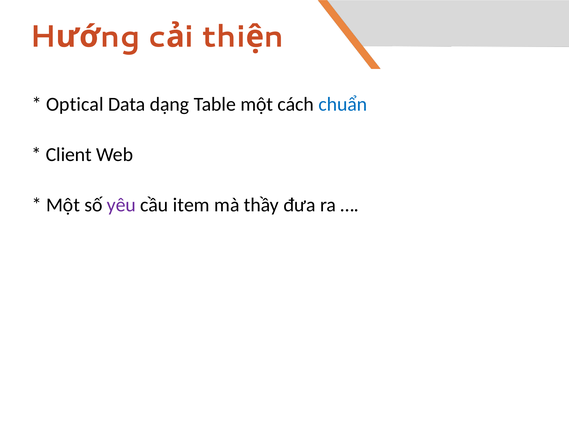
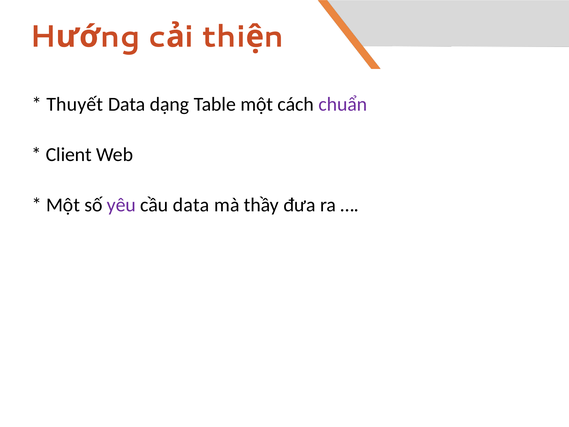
Optical: Optical -> Thuyết
chuẩn colour: blue -> purple
cầu item: item -> data
